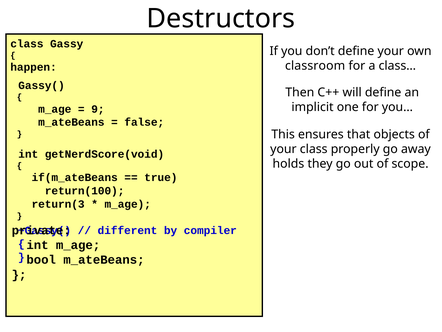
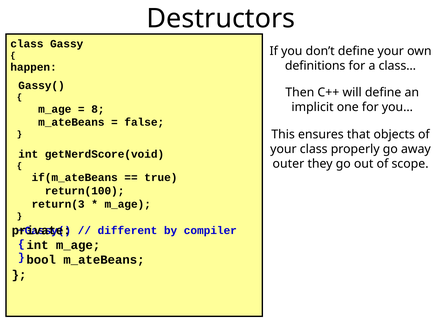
classroom: classroom -> definitions
9: 9 -> 8
holds: holds -> outer
